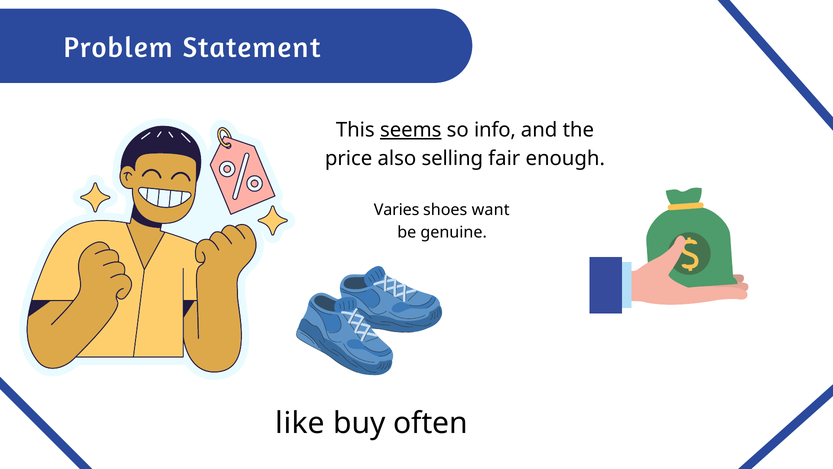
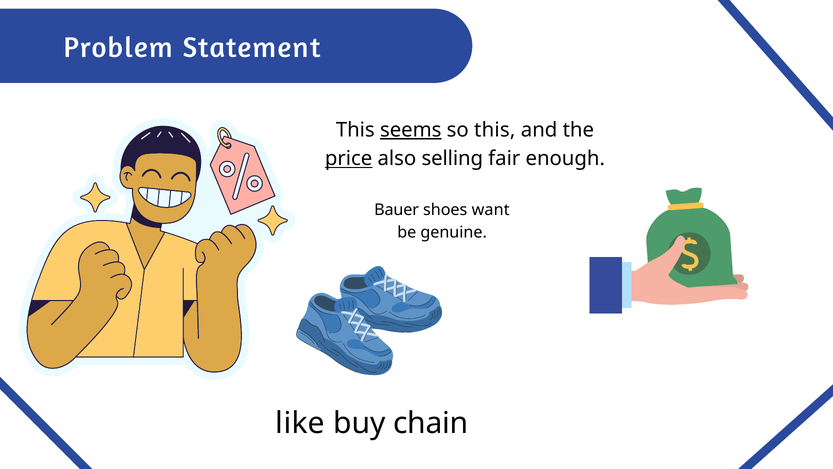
so info: info -> this
price underline: none -> present
Varies: Varies -> Bauer
often: often -> chain
